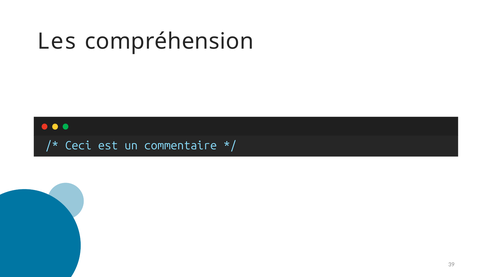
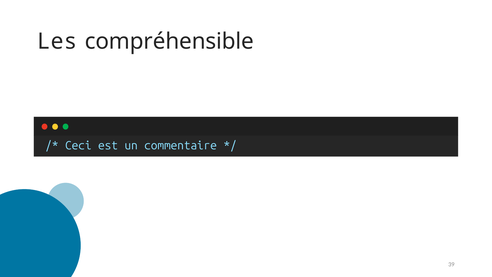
compréhension: compréhension -> compréhensible
